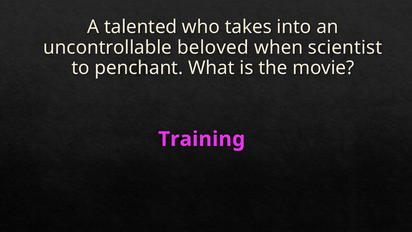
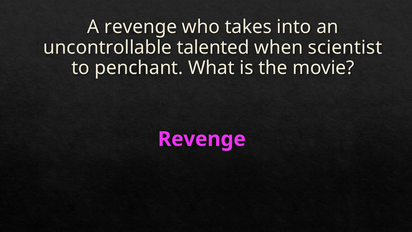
A talented: talented -> revenge
beloved: beloved -> talented
Training at (202, 139): Training -> Revenge
